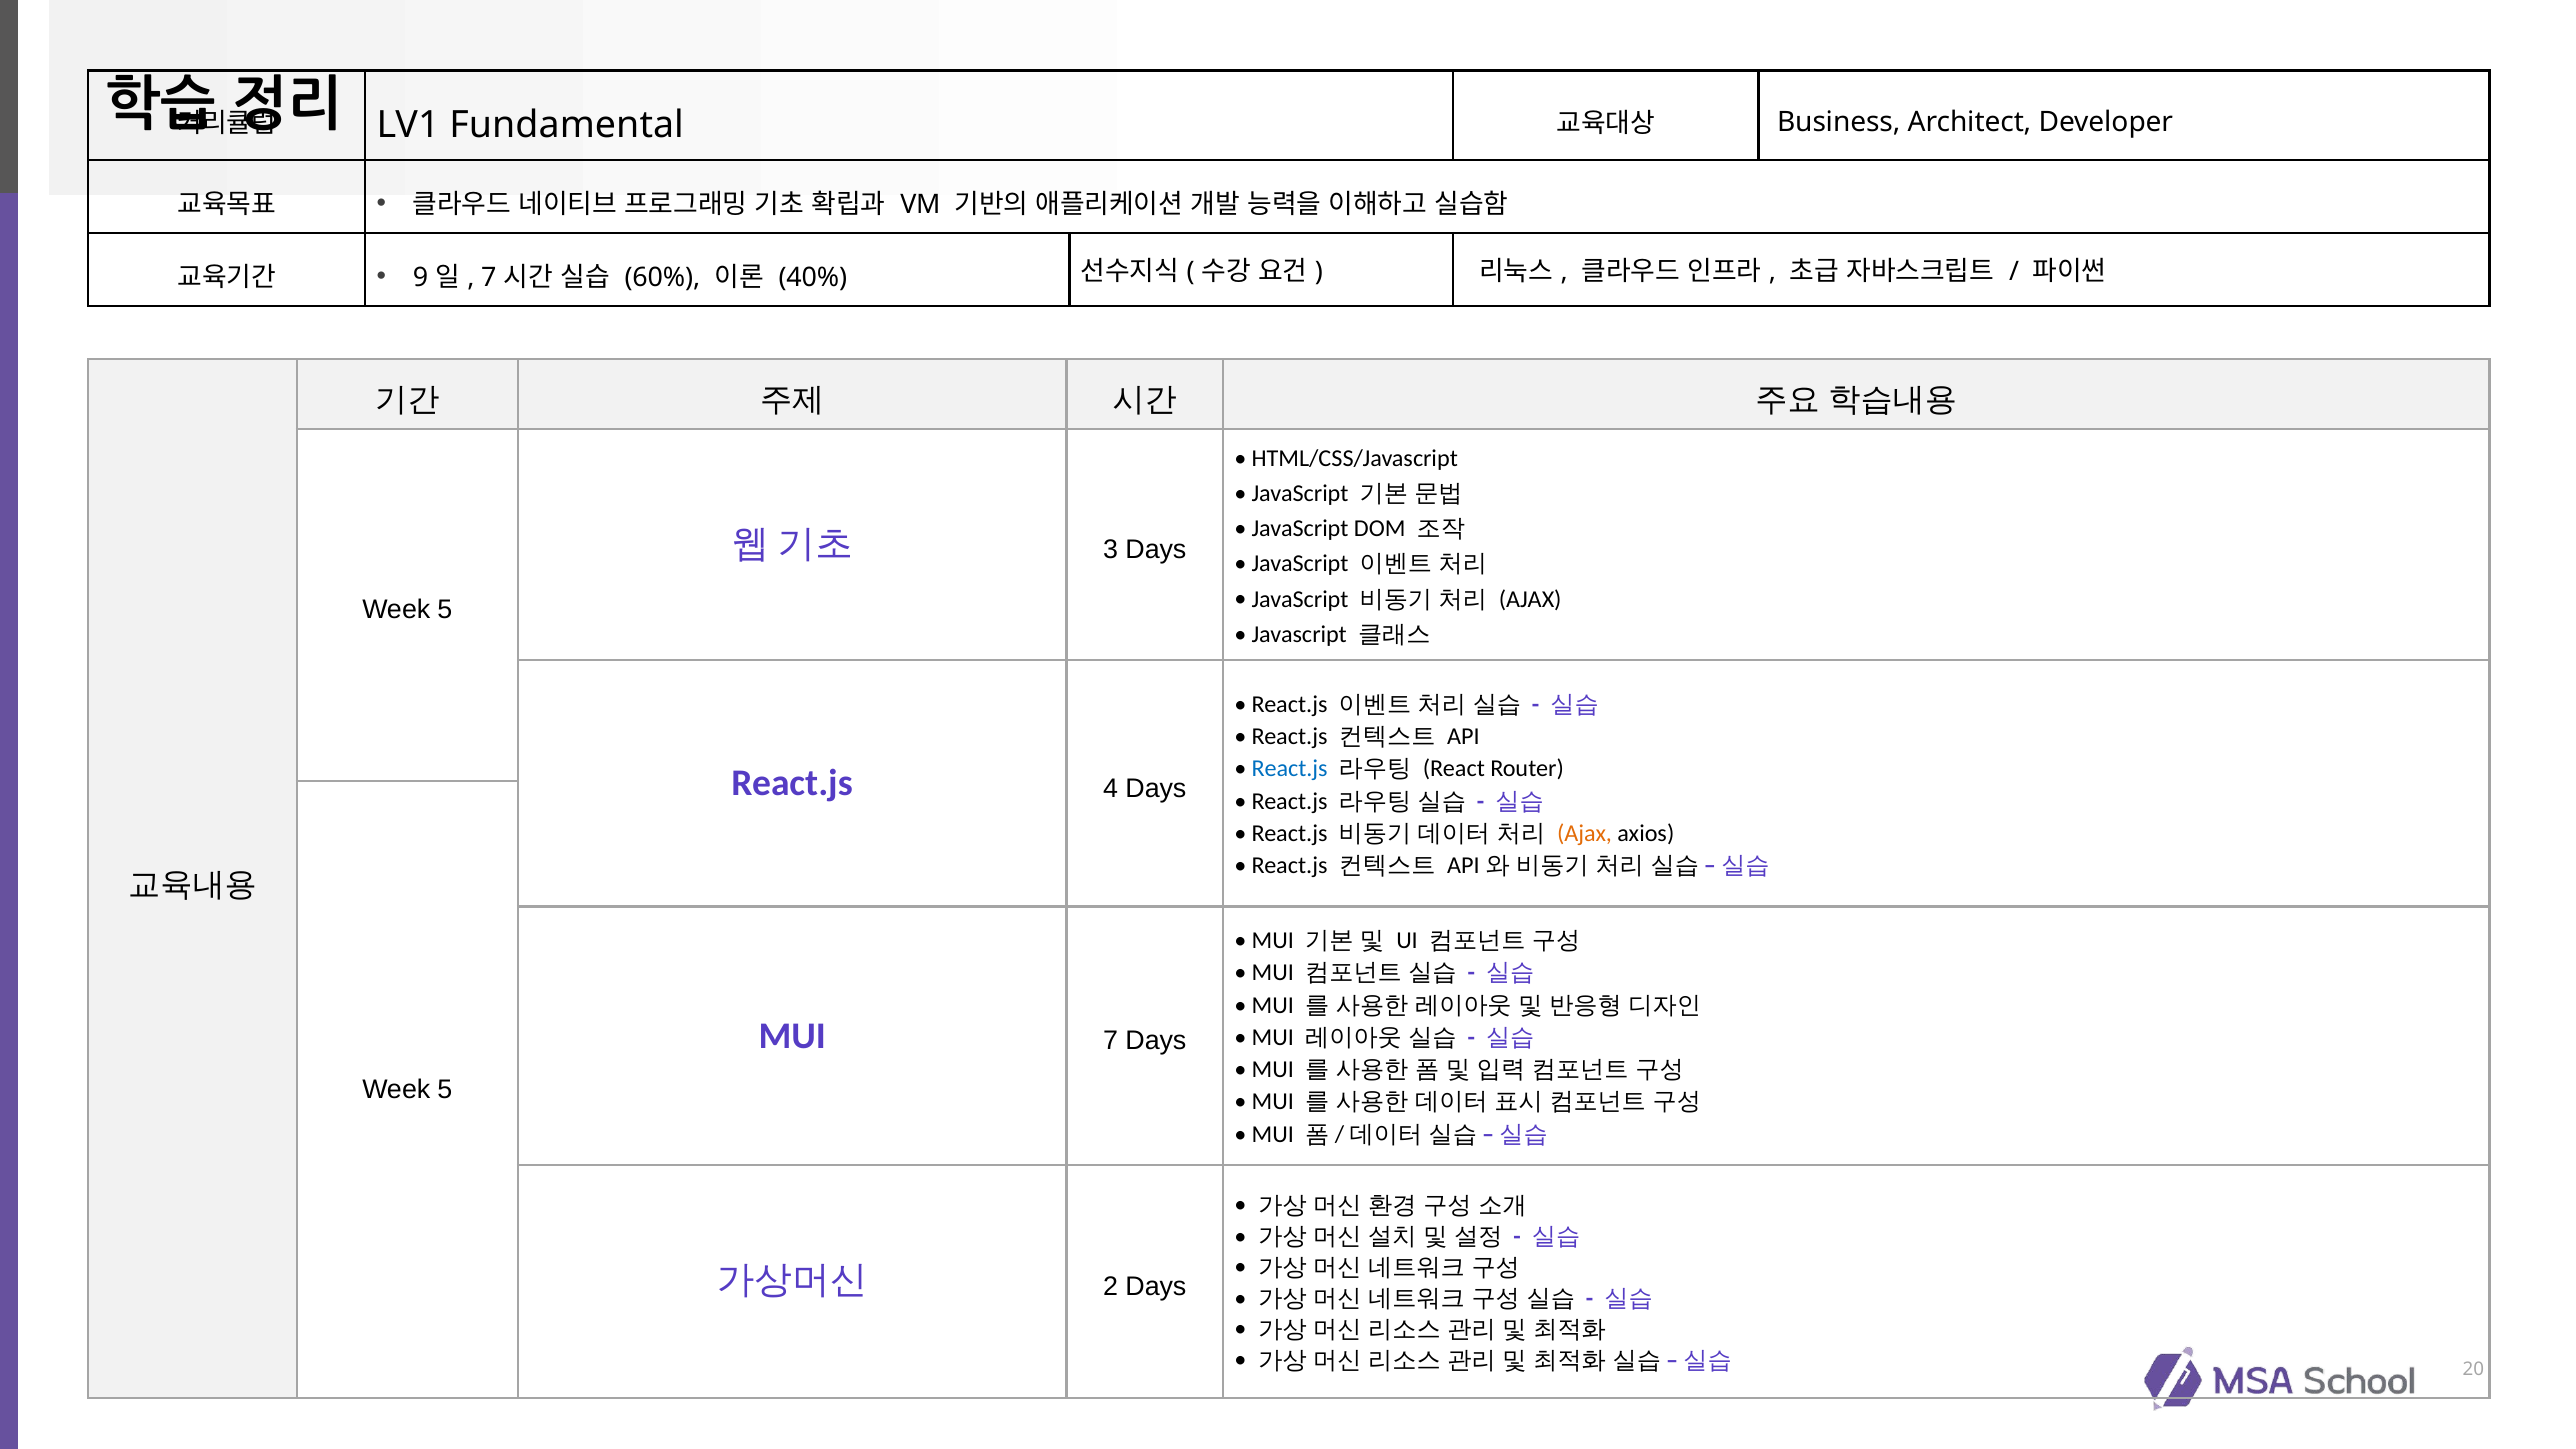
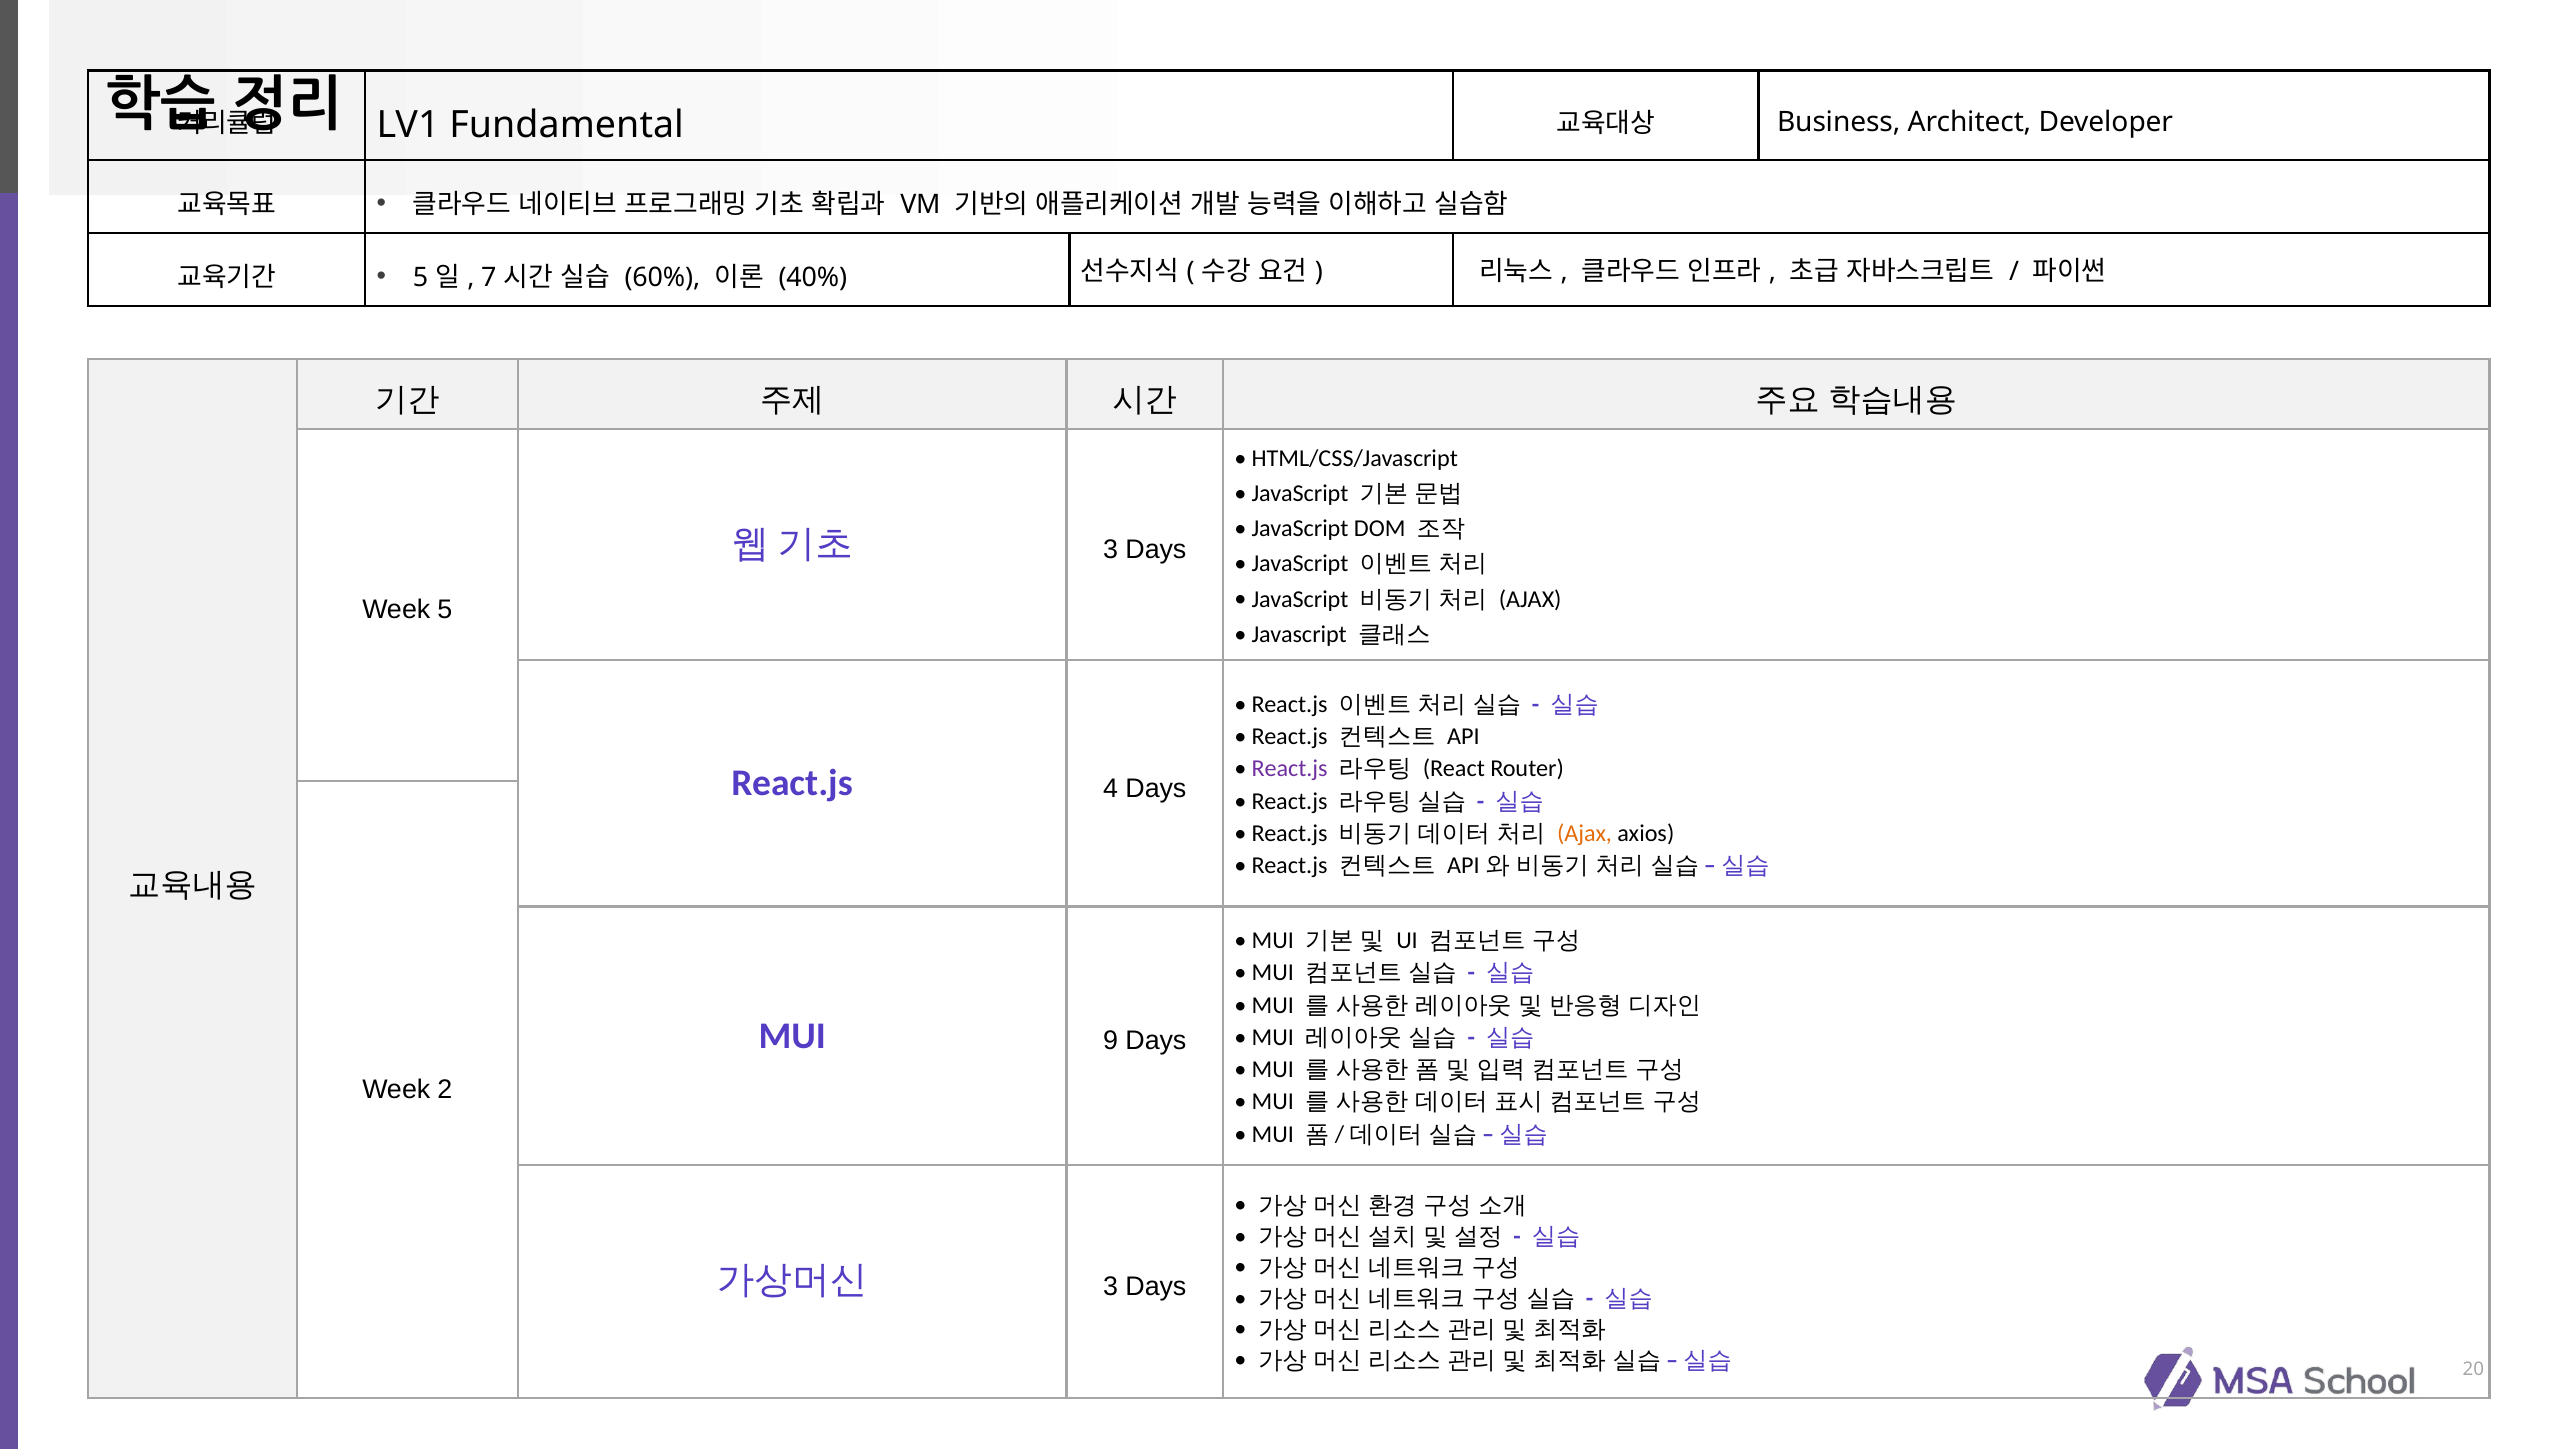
9 at (420, 278): 9 -> 5
React.js at (1290, 769) colour: blue -> purple
MUI 7: 7 -> 9
5 at (445, 1090): 5 -> 2
2 at (1111, 1286): 2 -> 3
